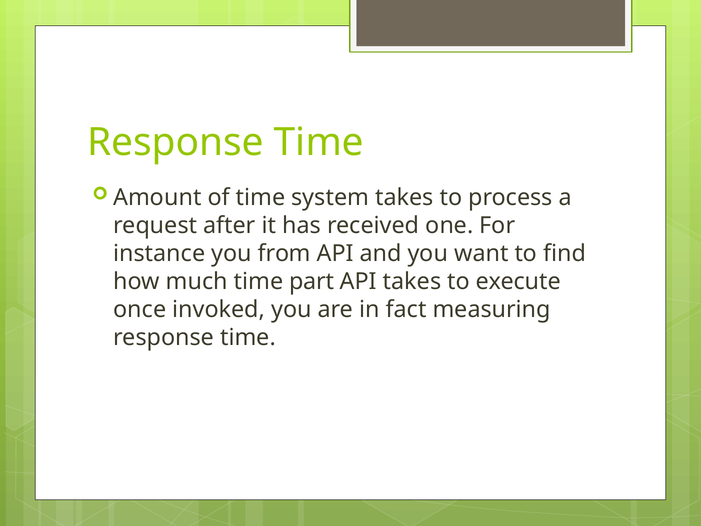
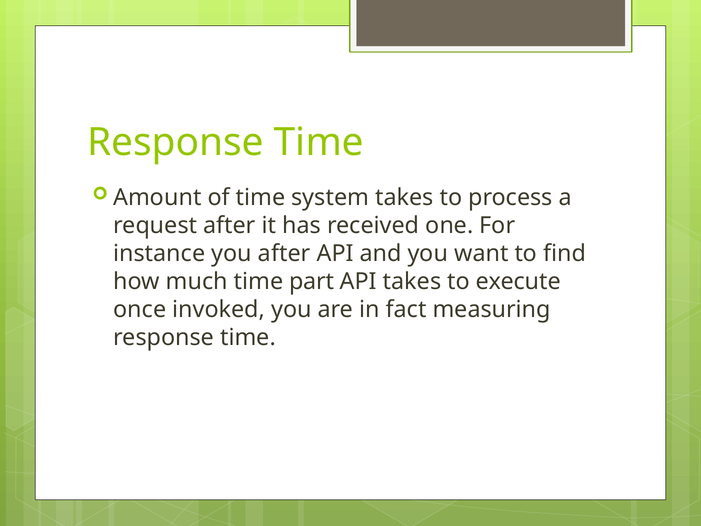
you from: from -> after
